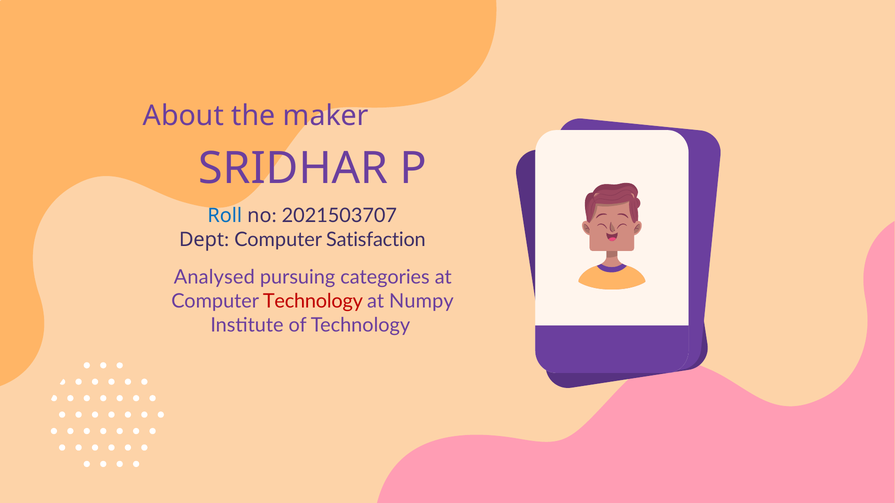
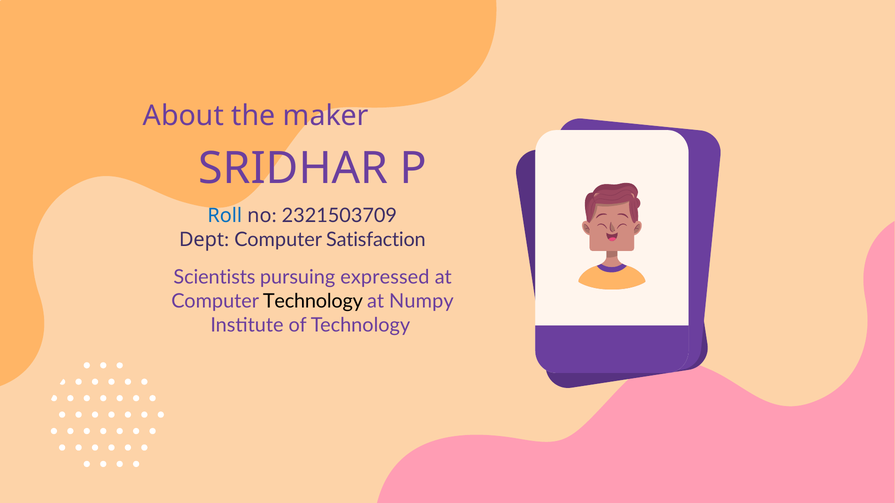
2021503707: 2021503707 -> 2321503709
Analysed: Analysed -> Scientists
categories: categories -> expressed
Technology at (313, 301) colour: red -> black
